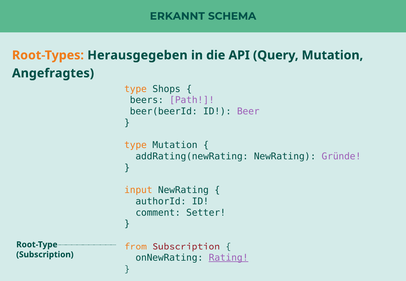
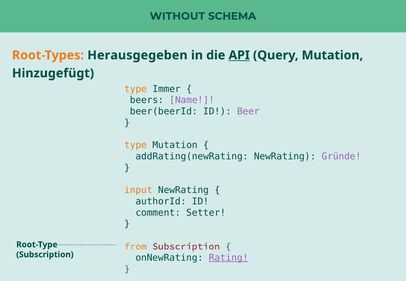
ERKANNT: ERKANNT -> WITHOUT
API underline: none -> present
Angefragtes: Angefragtes -> Hinzugefügt
Shops: Shops -> Immer
Path: Path -> Name
